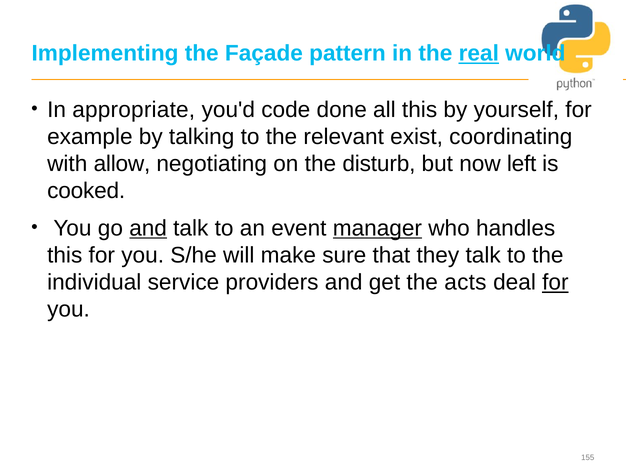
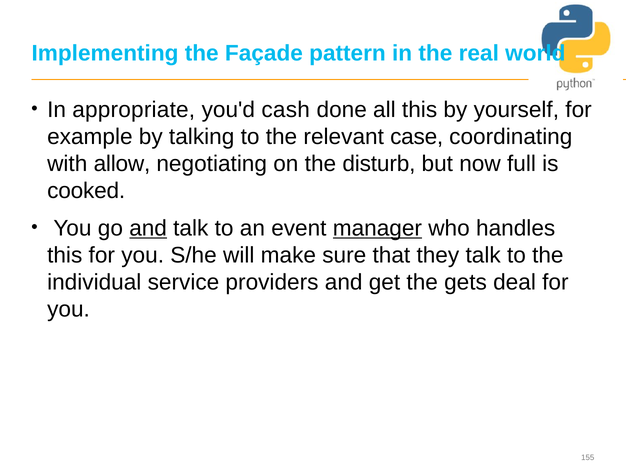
real underline: present -> none
code: code -> cash
exist: exist -> case
left: left -> full
acts: acts -> gets
for at (555, 283) underline: present -> none
